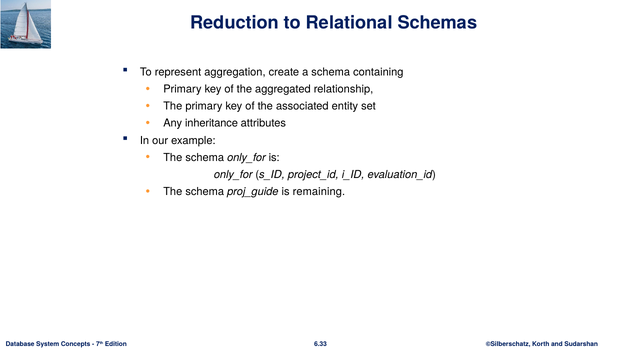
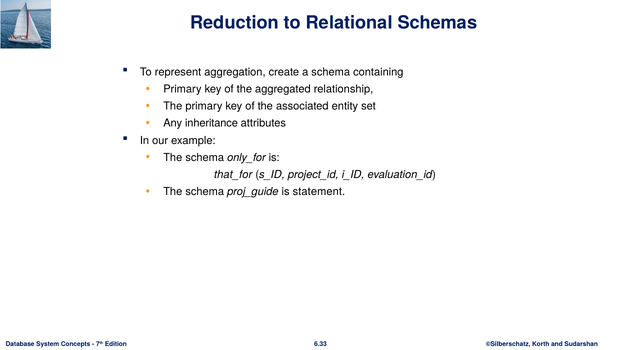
only_for at (233, 175): only_for -> that_for
remaining: remaining -> statement
